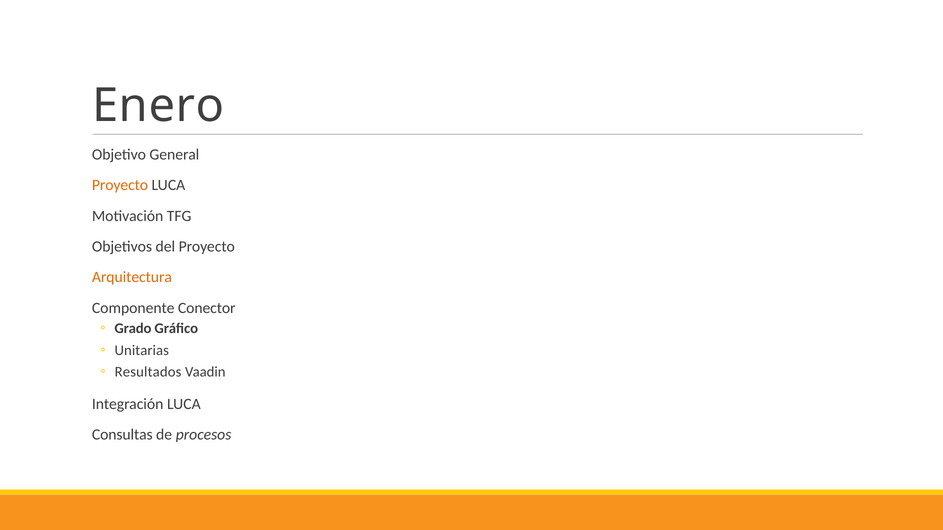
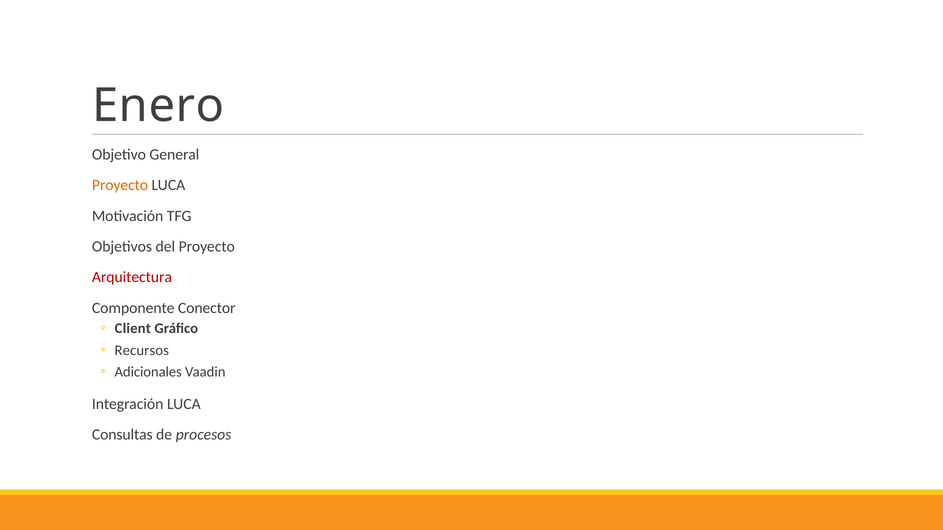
Arquitectura colour: orange -> red
Grado: Grado -> Client
Unitarias: Unitarias -> Recursos
Resultados: Resultados -> Adicionales
